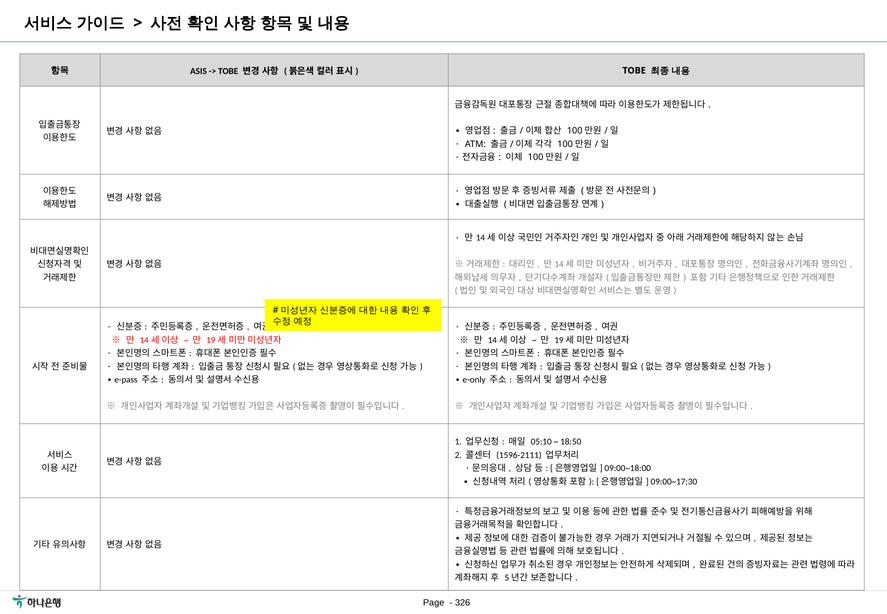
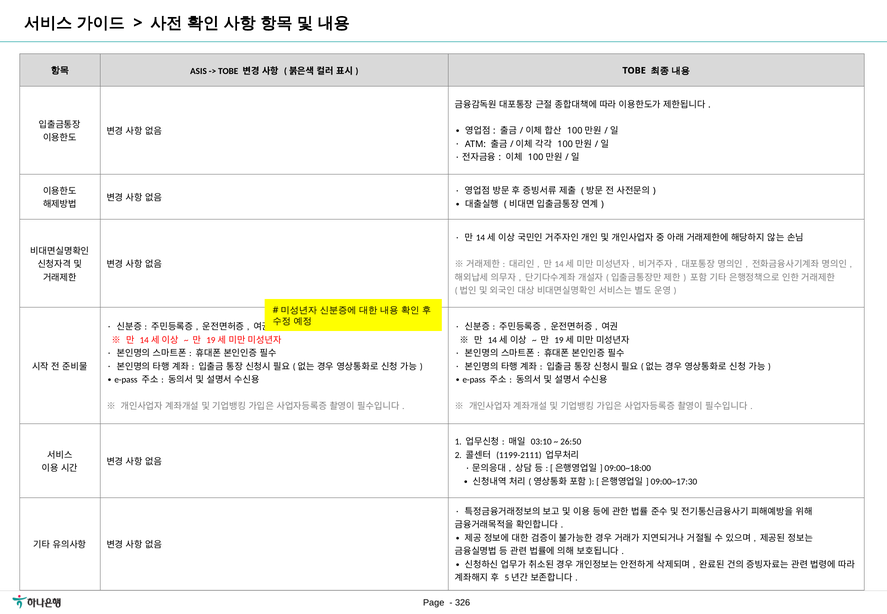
e-only at (474, 380): e-only -> e-pass
05:10: 05:10 -> 03:10
18:50: 18:50 -> 26:50
1596-2111: 1596-2111 -> 1199-2111
